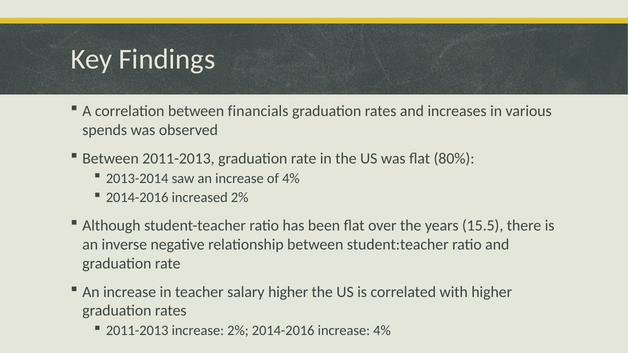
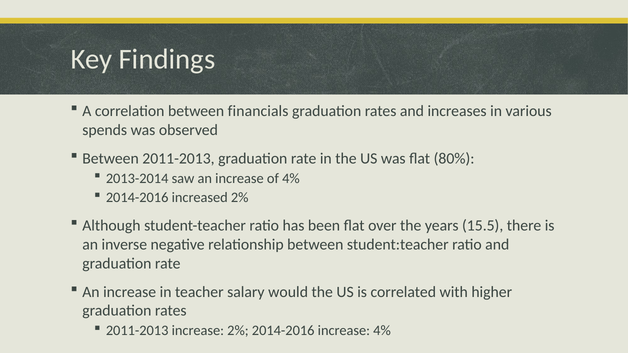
salary higher: higher -> would
